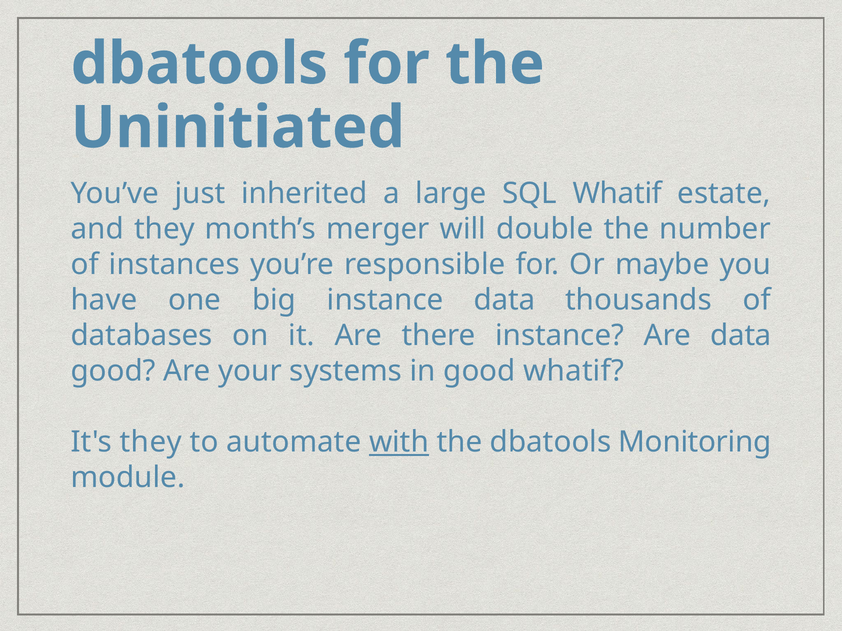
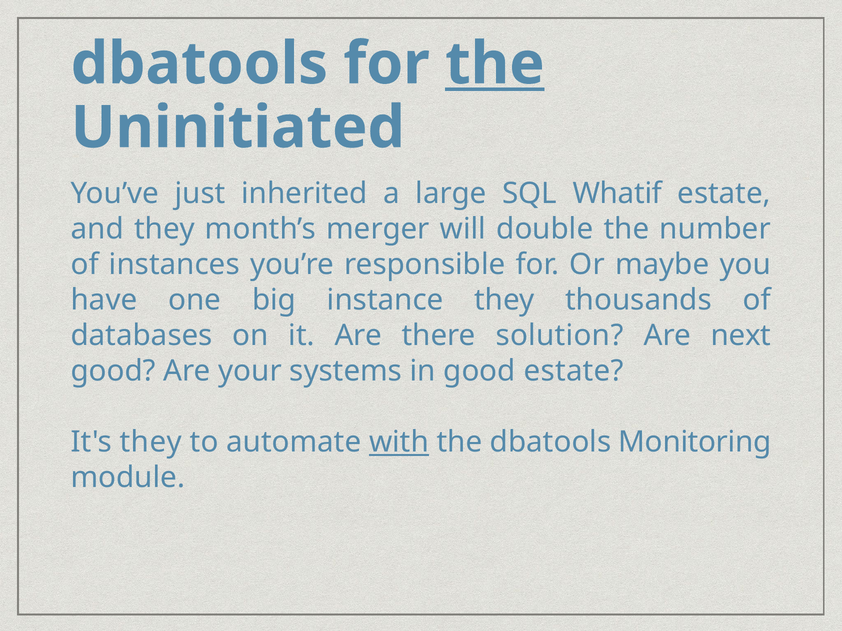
the at (495, 64) underline: none -> present
instance data: data -> they
there instance: instance -> solution
Are data: data -> next
good whatif: whatif -> estate
